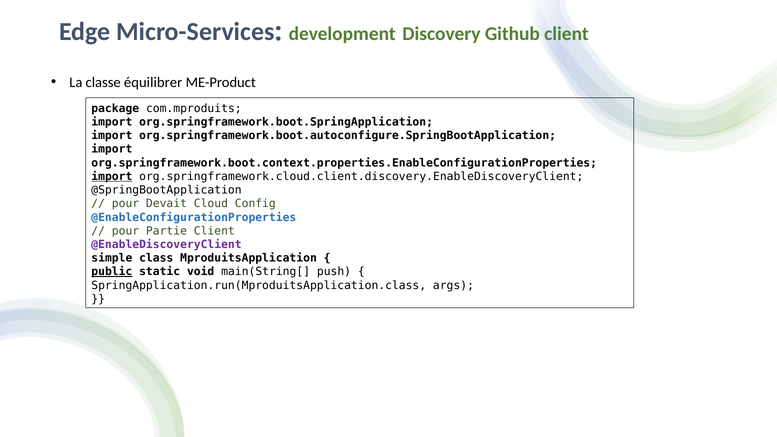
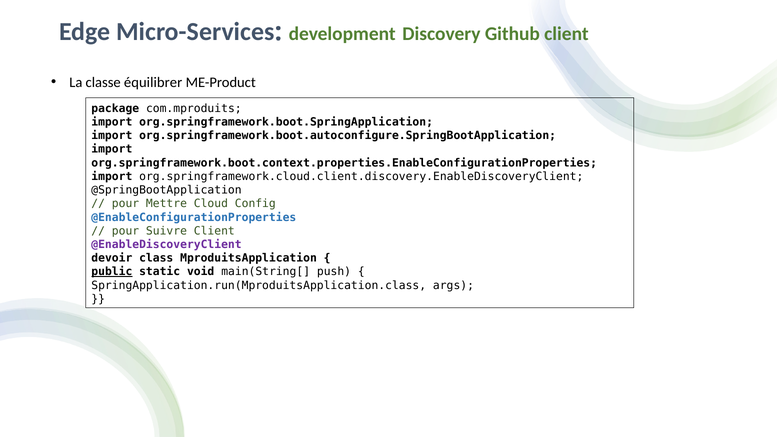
import at (112, 176) underline: present -> none
Devait: Devait -> Mettre
Partie: Partie -> Suivre
simple: simple -> devoir
